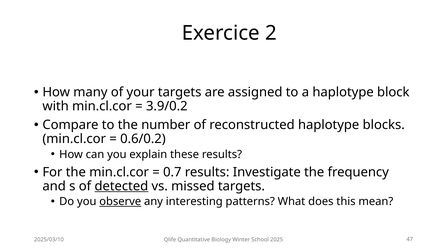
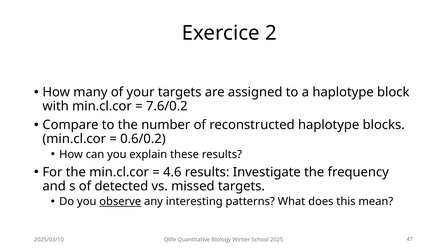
3.9/0.2: 3.9/0.2 -> 7.6/0.2
0.7: 0.7 -> 4.6
detected underline: present -> none
